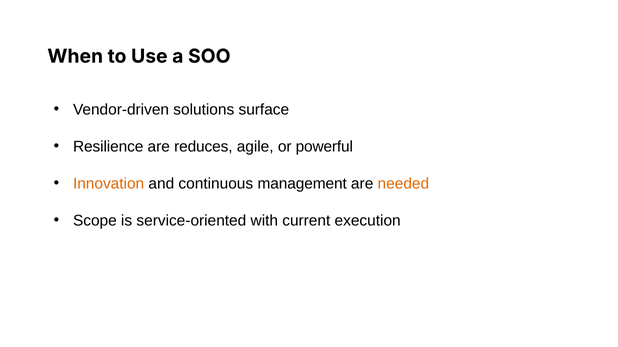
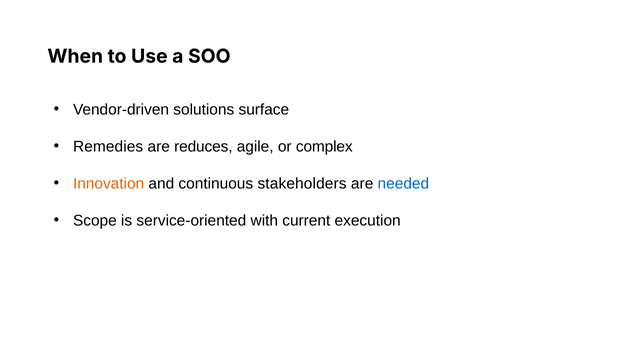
Resilience: Resilience -> Remedies
powerful: powerful -> complex
management: management -> stakeholders
needed colour: orange -> blue
